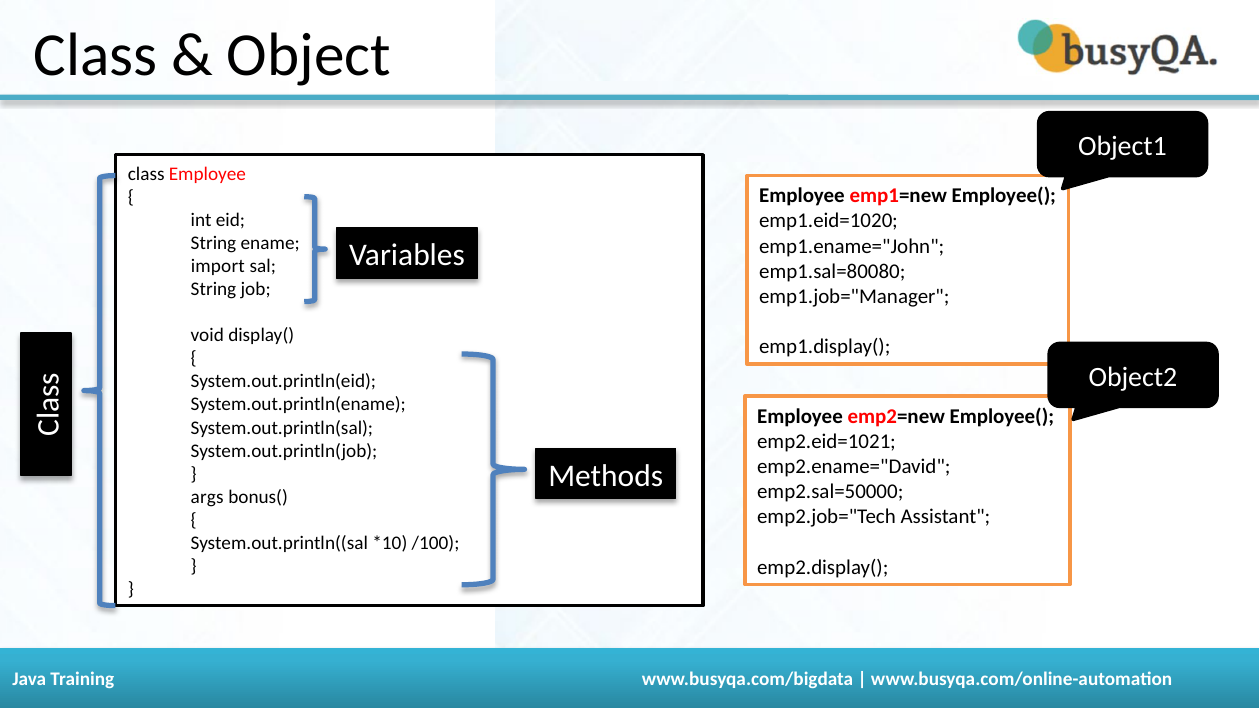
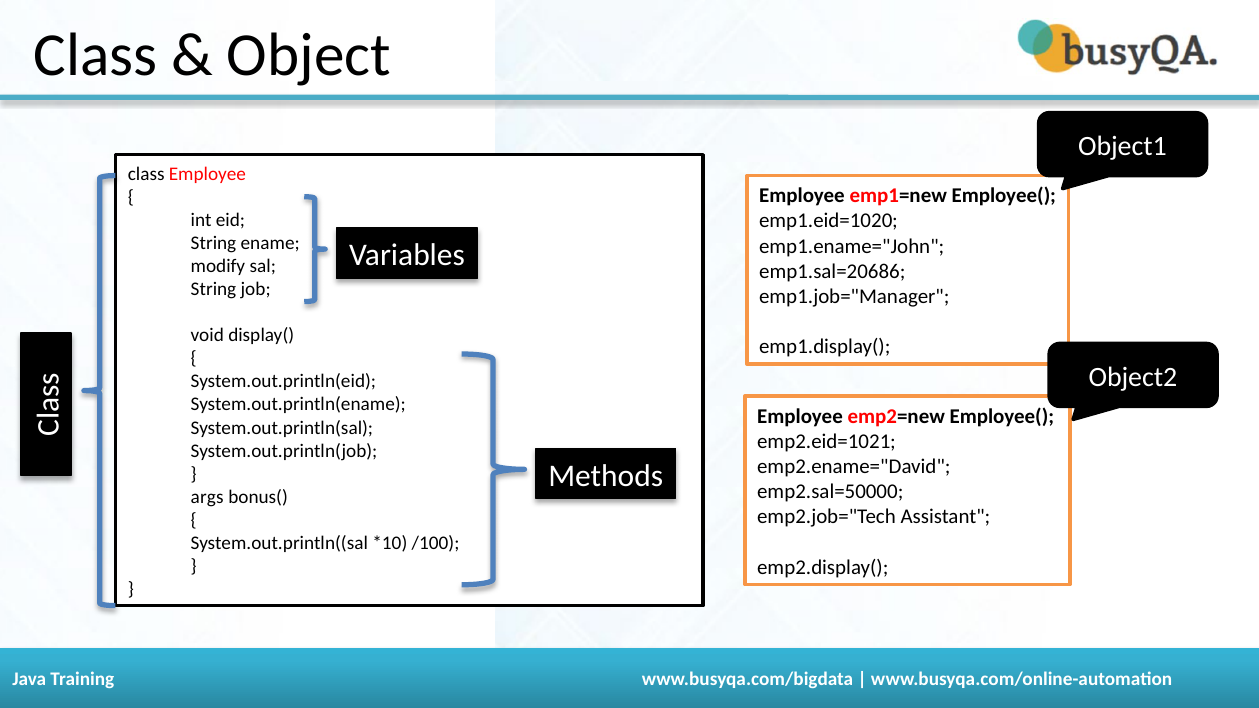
import: import -> modify
emp1.sal=80080: emp1.sal=80080 -> emp1.sal=20686
